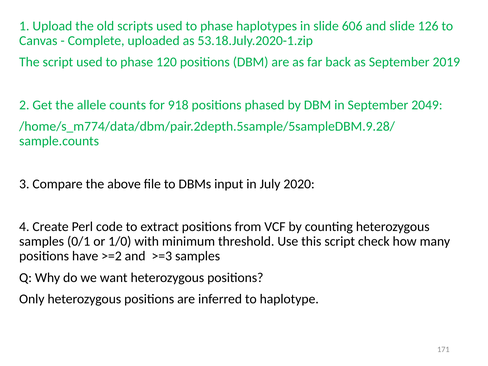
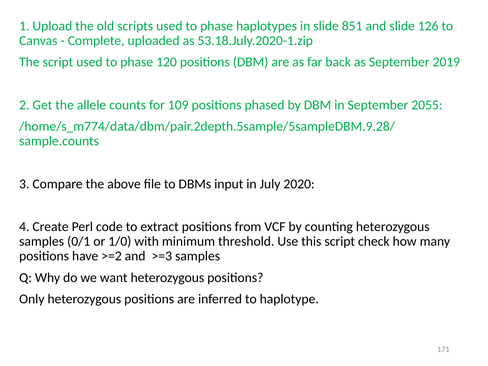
606: 606 -> 851
918: 918 -> 109
2049: 2049 -> 2055
